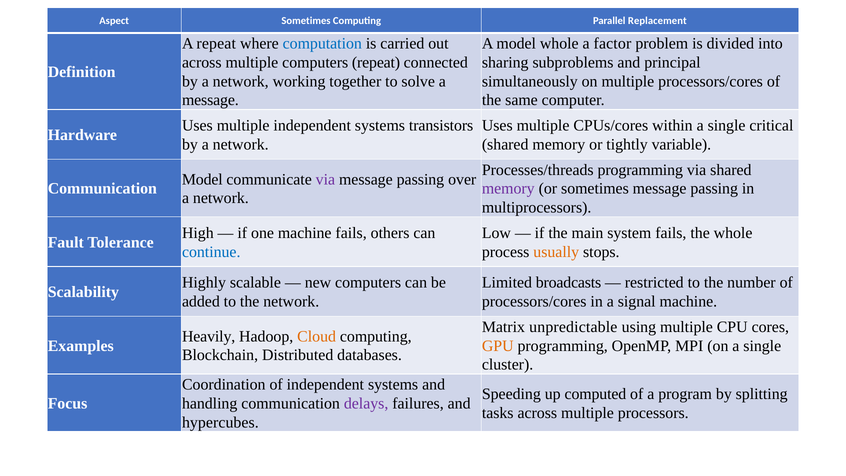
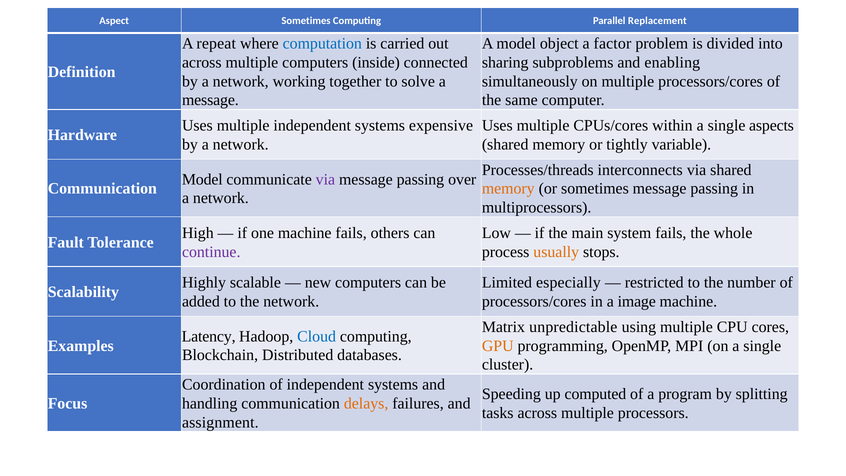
model whole: whole -> object
computers repeat: repeat -> inside
principal: principal -> enabling
transistors: transistors -> expensive
critical: critical -> aspects
Processes/threads programming: programming -> interconnects
memory at (508, 189) colour: purple -> orange
continue colour: blue -> purple
broadcasts: broadcasts -> especially
signal: signal -> image
Heavily: Heavily -> Latency
Cloud colour: orange -> blue
delays colour: purple -> orange
hypercubes: hypercubes -> assignment
